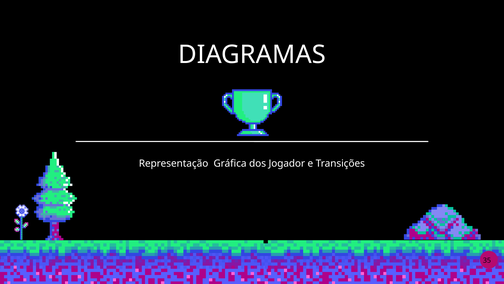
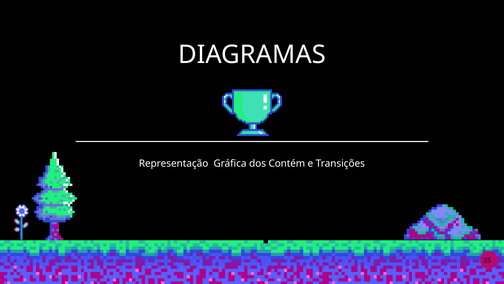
Jogador: Jogador -> Contém
